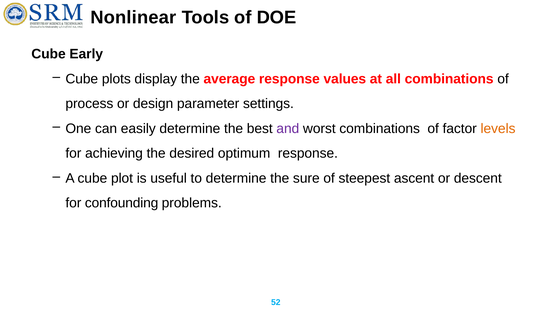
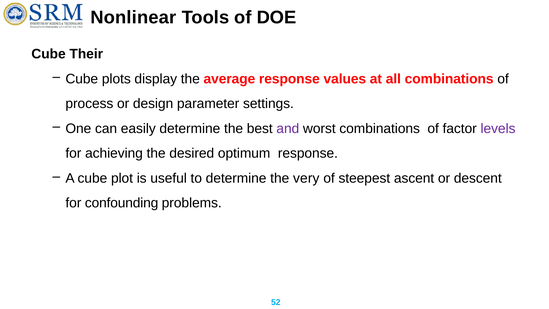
Early: Early -> Their
levels colour: orange -> purple
sure: sure -> very
